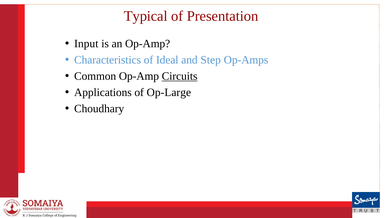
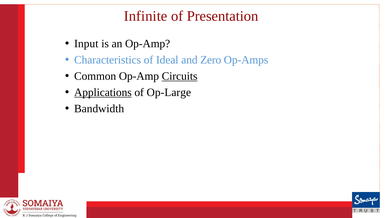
Typical: Typical -> Infinite
Step: Step -> Zero
Applications underline: none -> present
Choudhary: Choudhary -> Bandwidth
